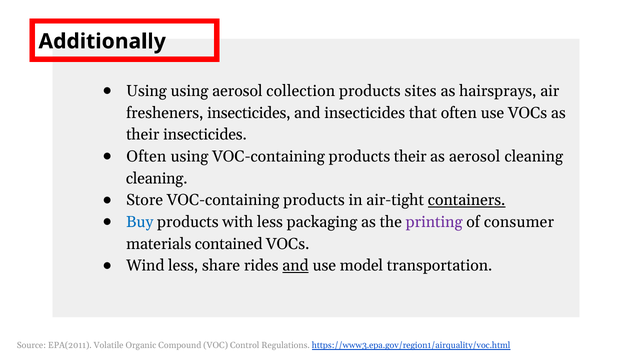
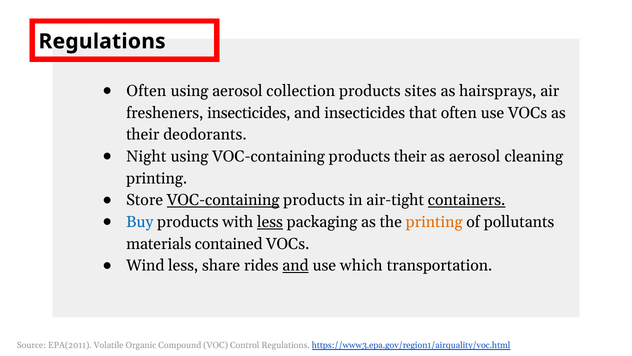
Additionally at (102, 41): Additionally -> Regulations
Using at (146, 91): Using -> Often
their insecticides: insecticides -> deodorants
Often at (146, 156): Often -> Night
cleaning at (157, 178): cleaning -> printing
VOC-containing at (223, 200) underline: none -> present
less at (270, 222) underline: none -> present
printing at (434, 222) colour: purple -> orange
consumer: consumer -> pollutants
model: model -> which
